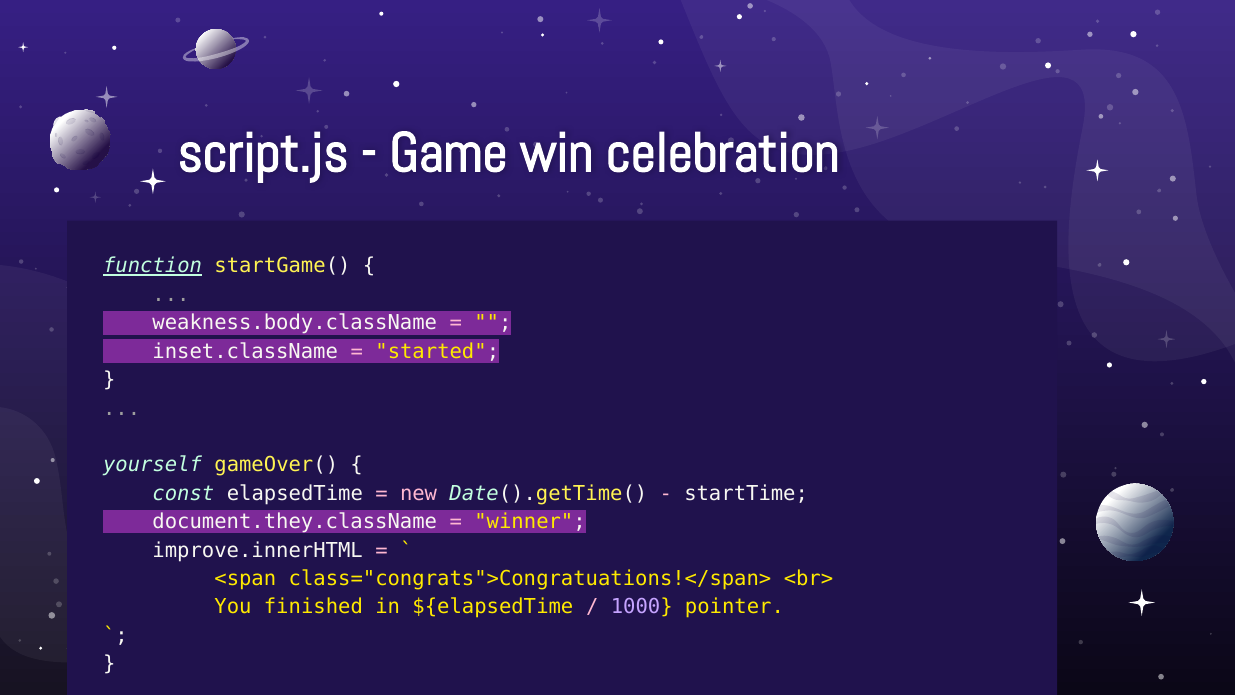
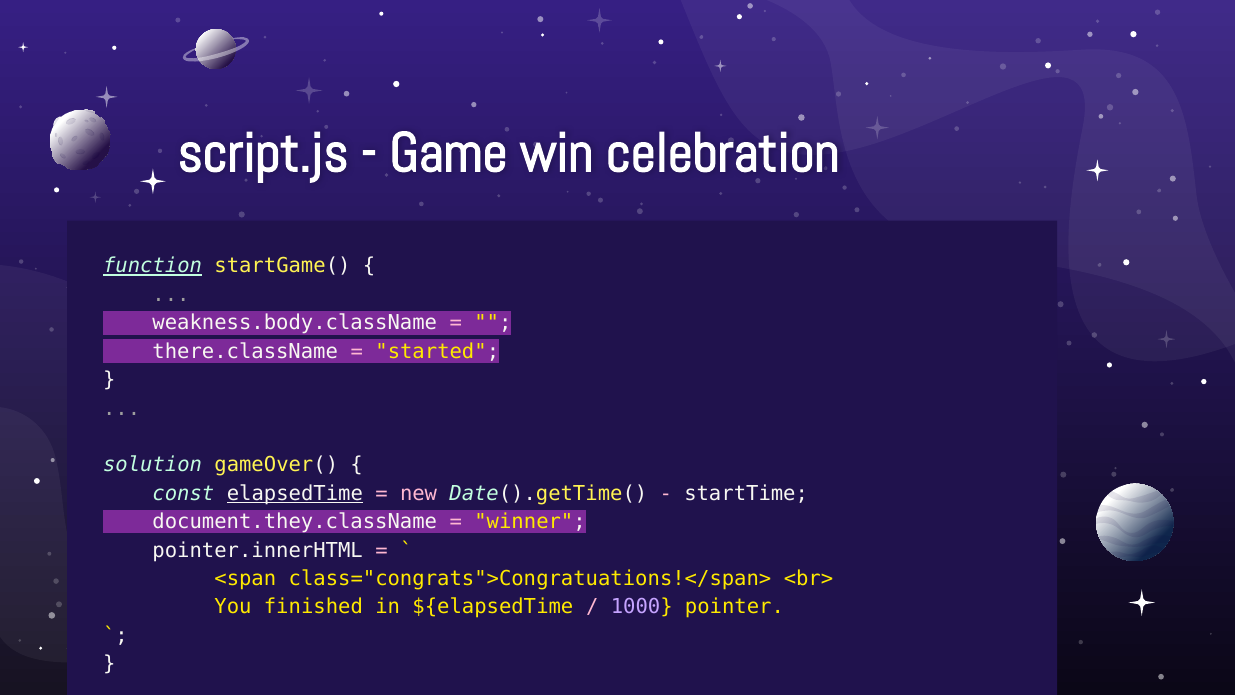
inset.className: inset.className -> there.className
yourself: yourself -> solution
elapsedTime underline: none -> present
improve.innerHTML: improve.innerHTML -> pointer.innerHTML
